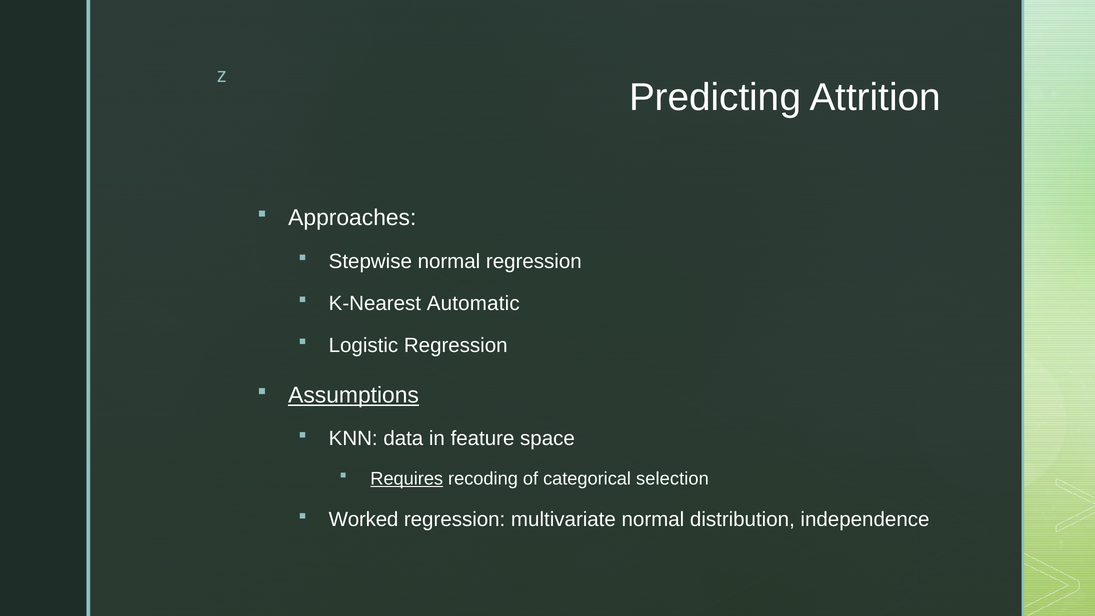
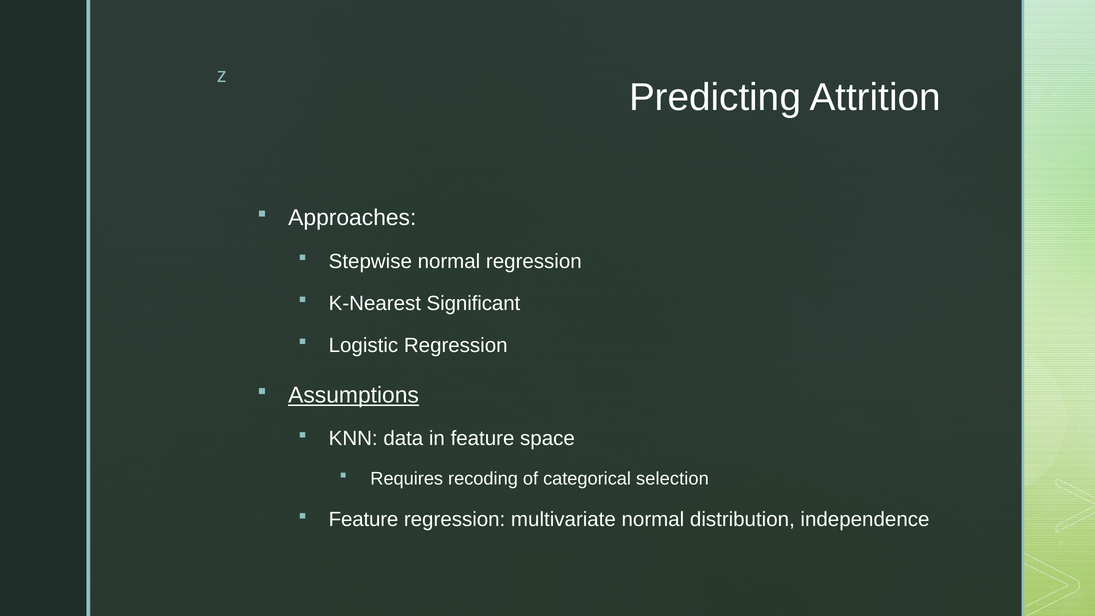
Automatic: Automatic -> Significant
Requires underline: present -> none
Worked at (364, 520): Worked -> Feature
